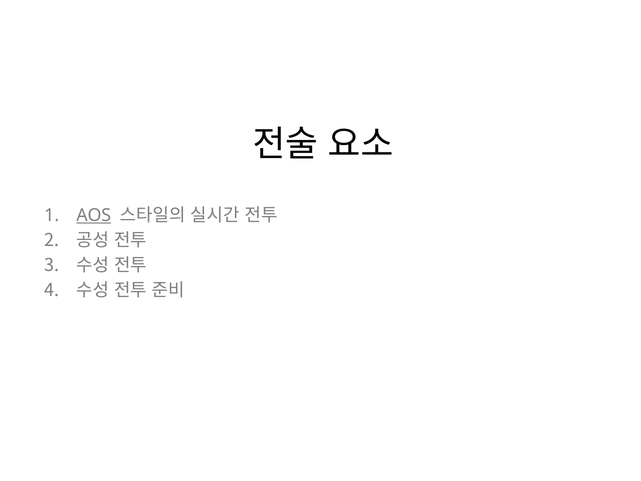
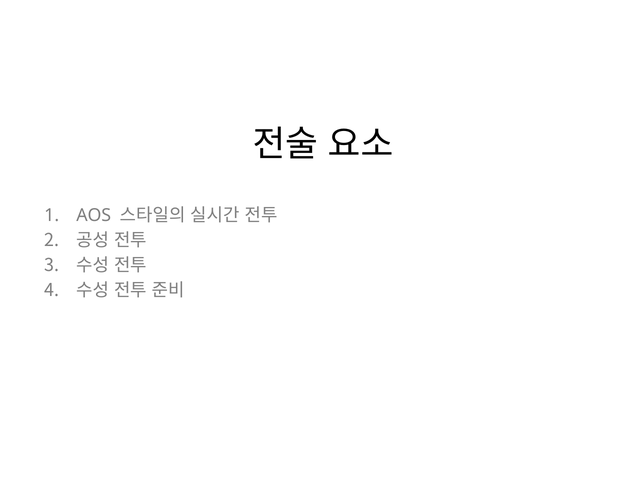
AOS underline: present -> none
